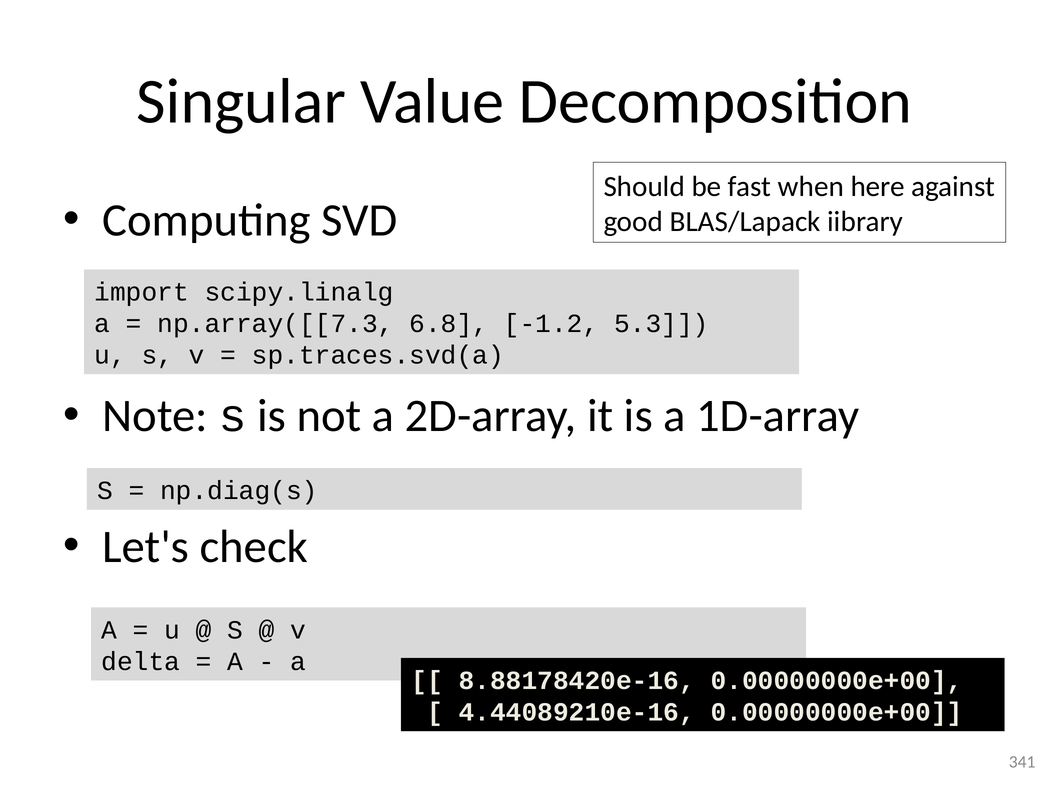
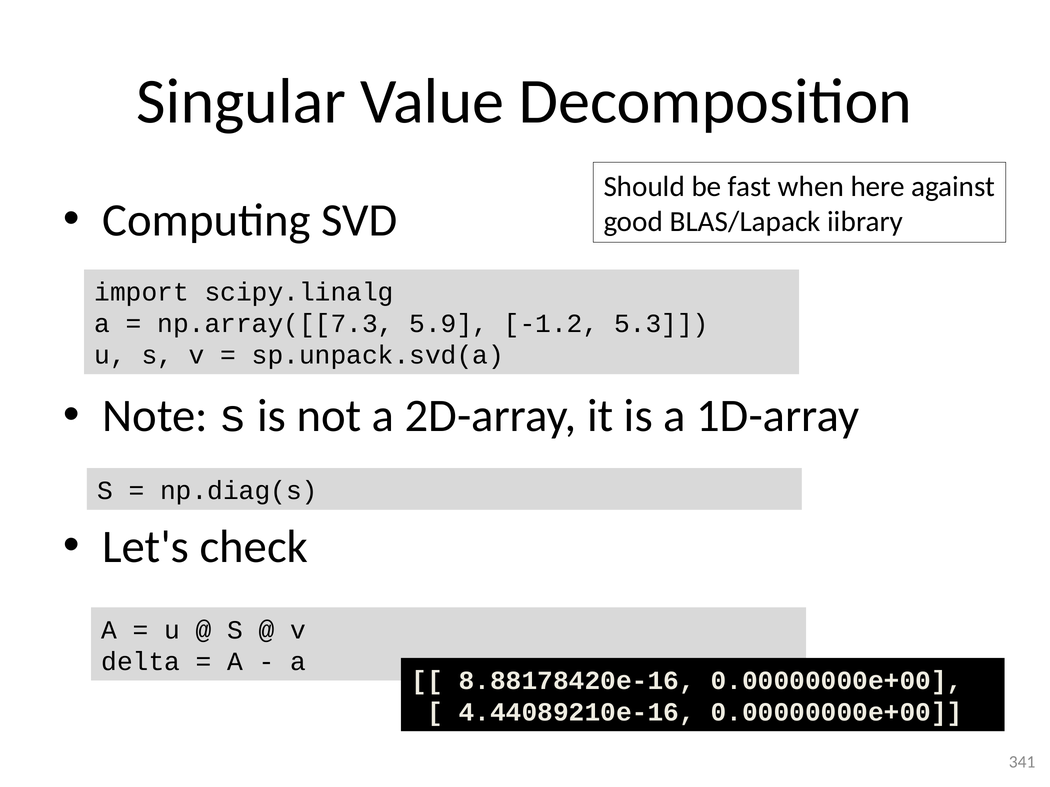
6.8: 6.8 -> 5.9
sp.traces.svd(a: sp.traces.svd(a -> sp.unpack.svd(a
